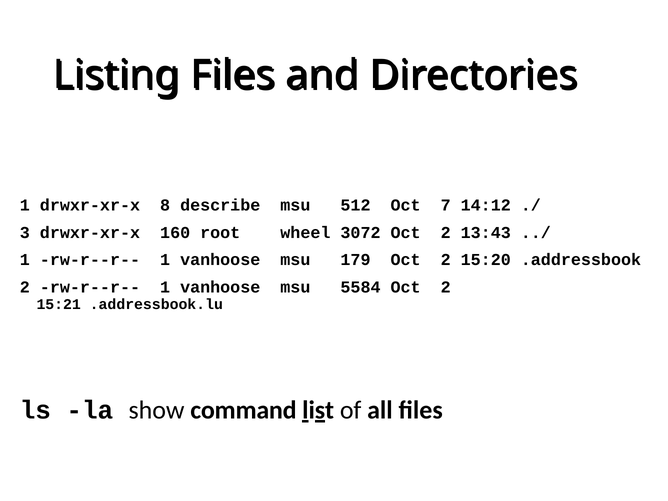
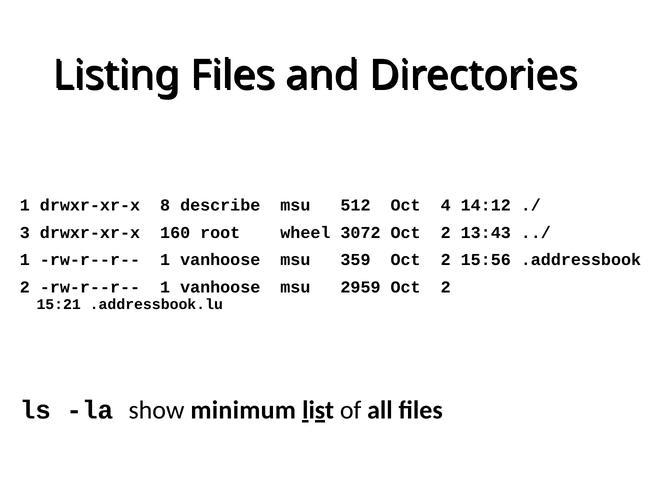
7: 7 -> 4
179: 179 -> 359
15:20: 15:20 -> 15:56
5584: 5584 -> 2959
command: command -> minimum
